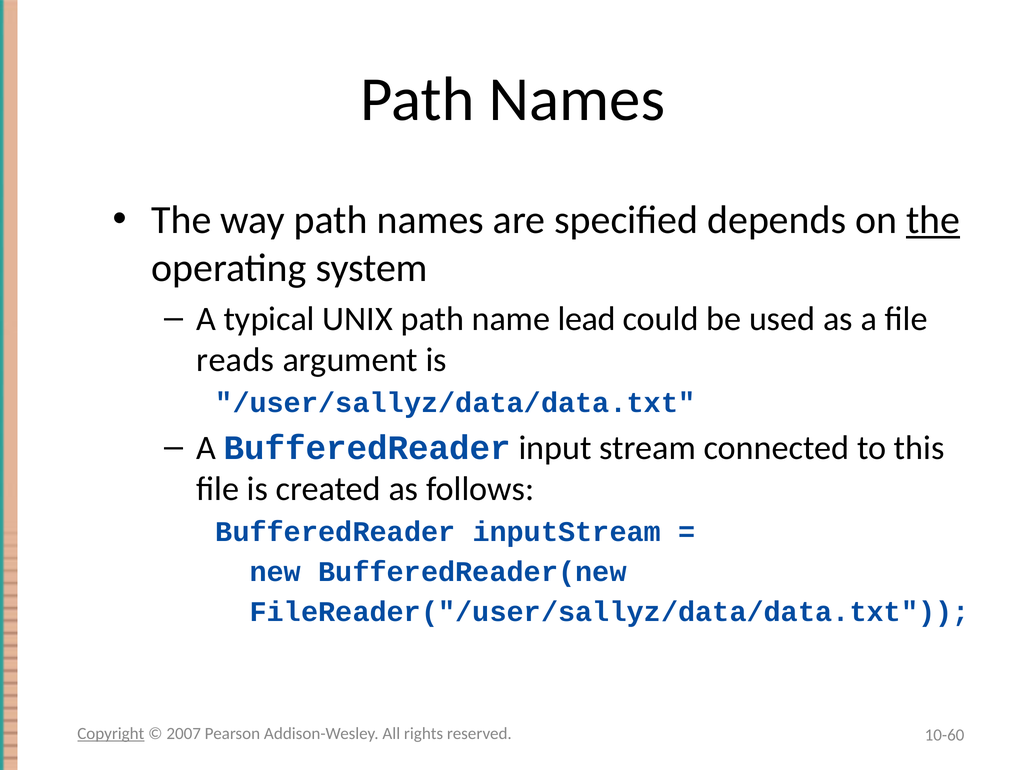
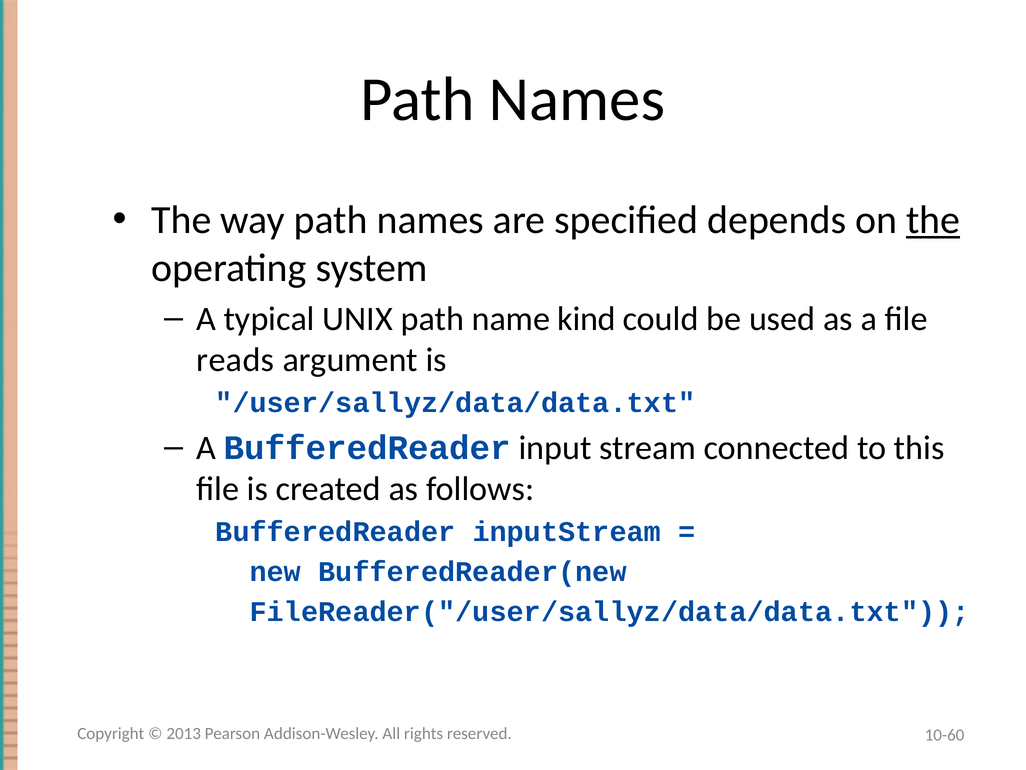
lead: lead -> kind
Copyright underline: present -> none
2007: 2007 -> 2013
